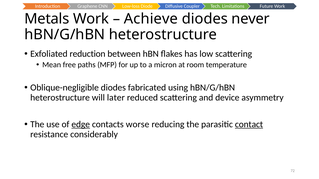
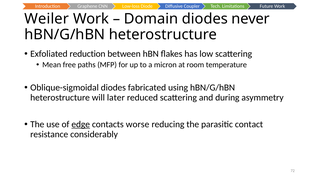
Metals: Metals -> Weiler
Achieve: Achieve -> Domain
Oblique-negligible: Oblique-negligible -> Oblique-sigmoidal
device: device -> during
contact underline: present -> none
